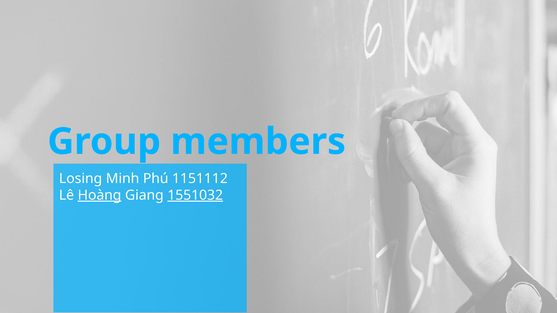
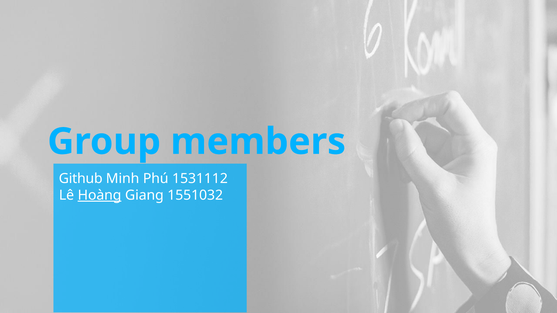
Losing: Losing -> Github
1151112: 1151112 -> 1531112
1551032 underline: present -> none
